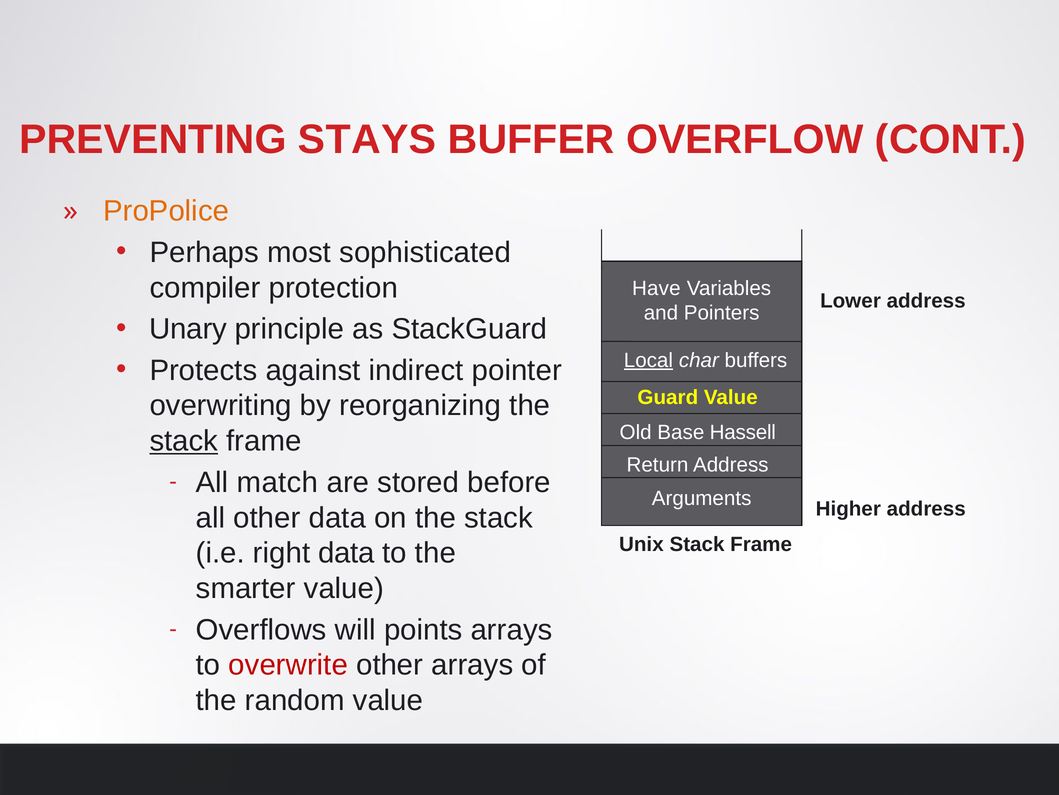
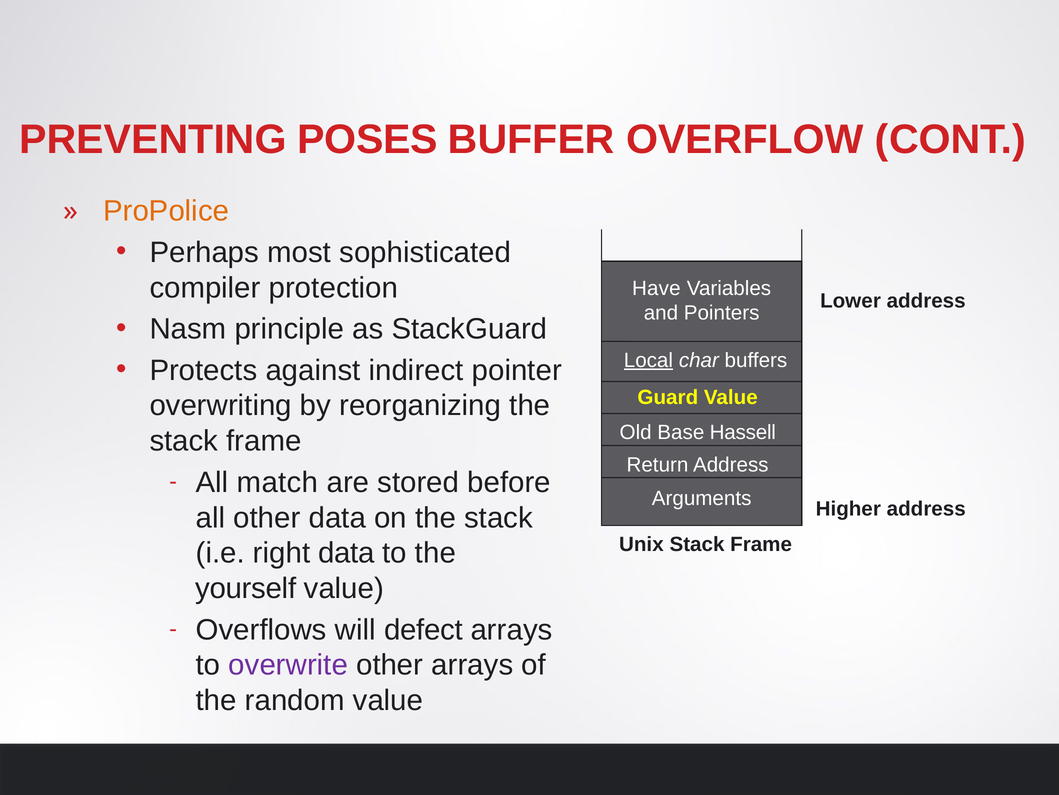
STAYS: STAYS -> POSES
Unary: Unary -> Nasm
stack at (184, 441) underline: present -> none
smarter: smarter -> yourself
points: points -> defect
overwrite colour: red -> purple
